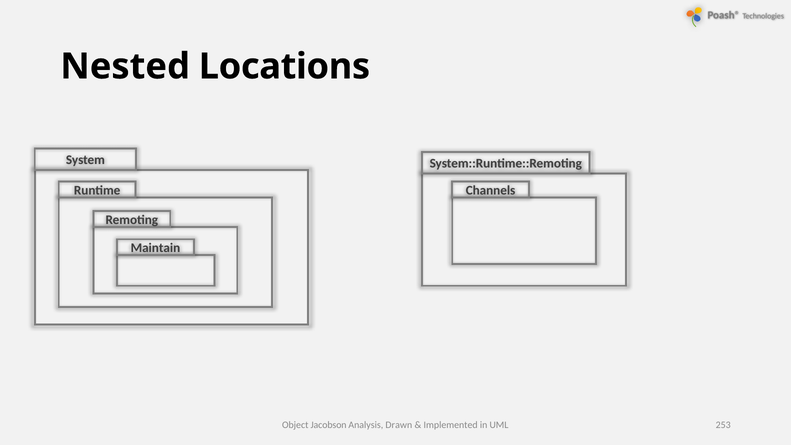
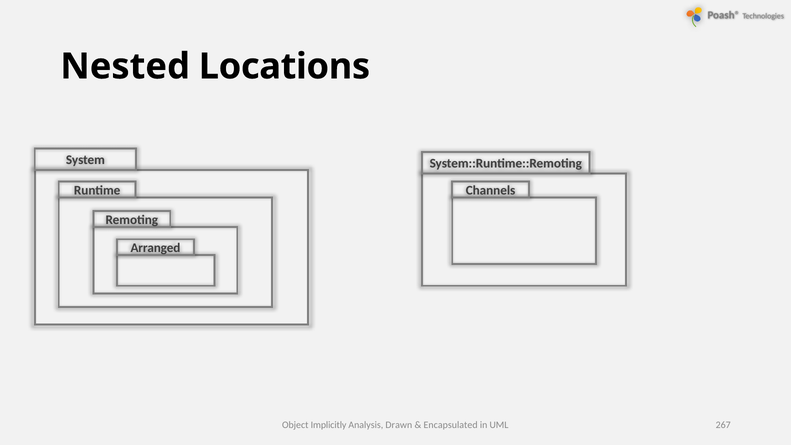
Maintain: Maintain -> Arranged
Jacobson: Jacobson -> Implicitly
Implemented: Implemented -> Encapsulated
253: 253 -> 267
